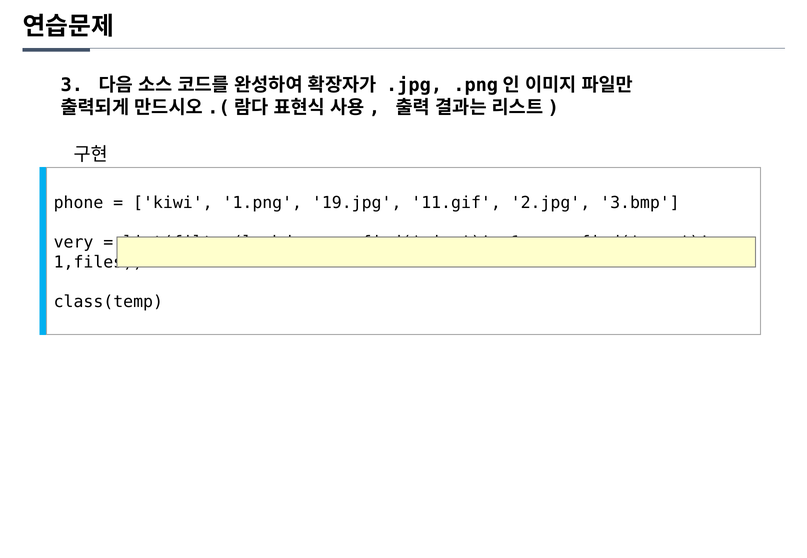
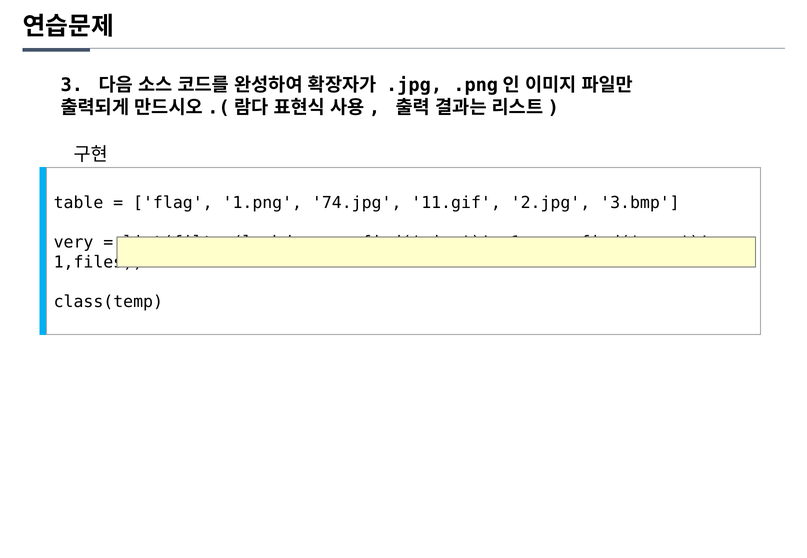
phone: phone -> table
kiwi: kiwi -> flag
19.jpg: 19.jpg -> 74.jpg
